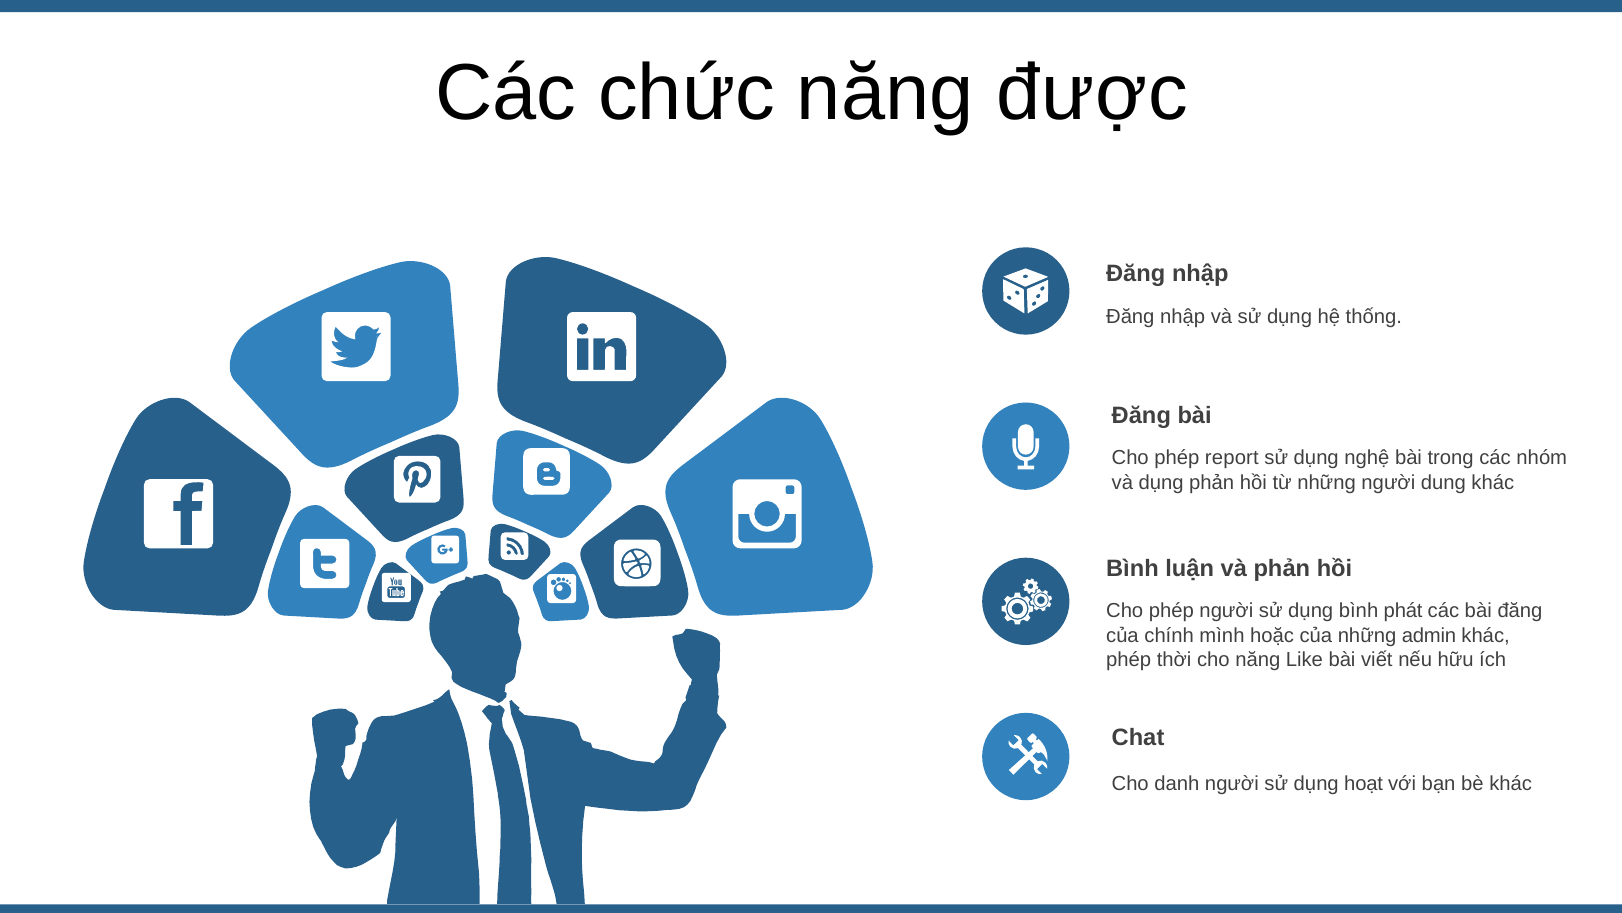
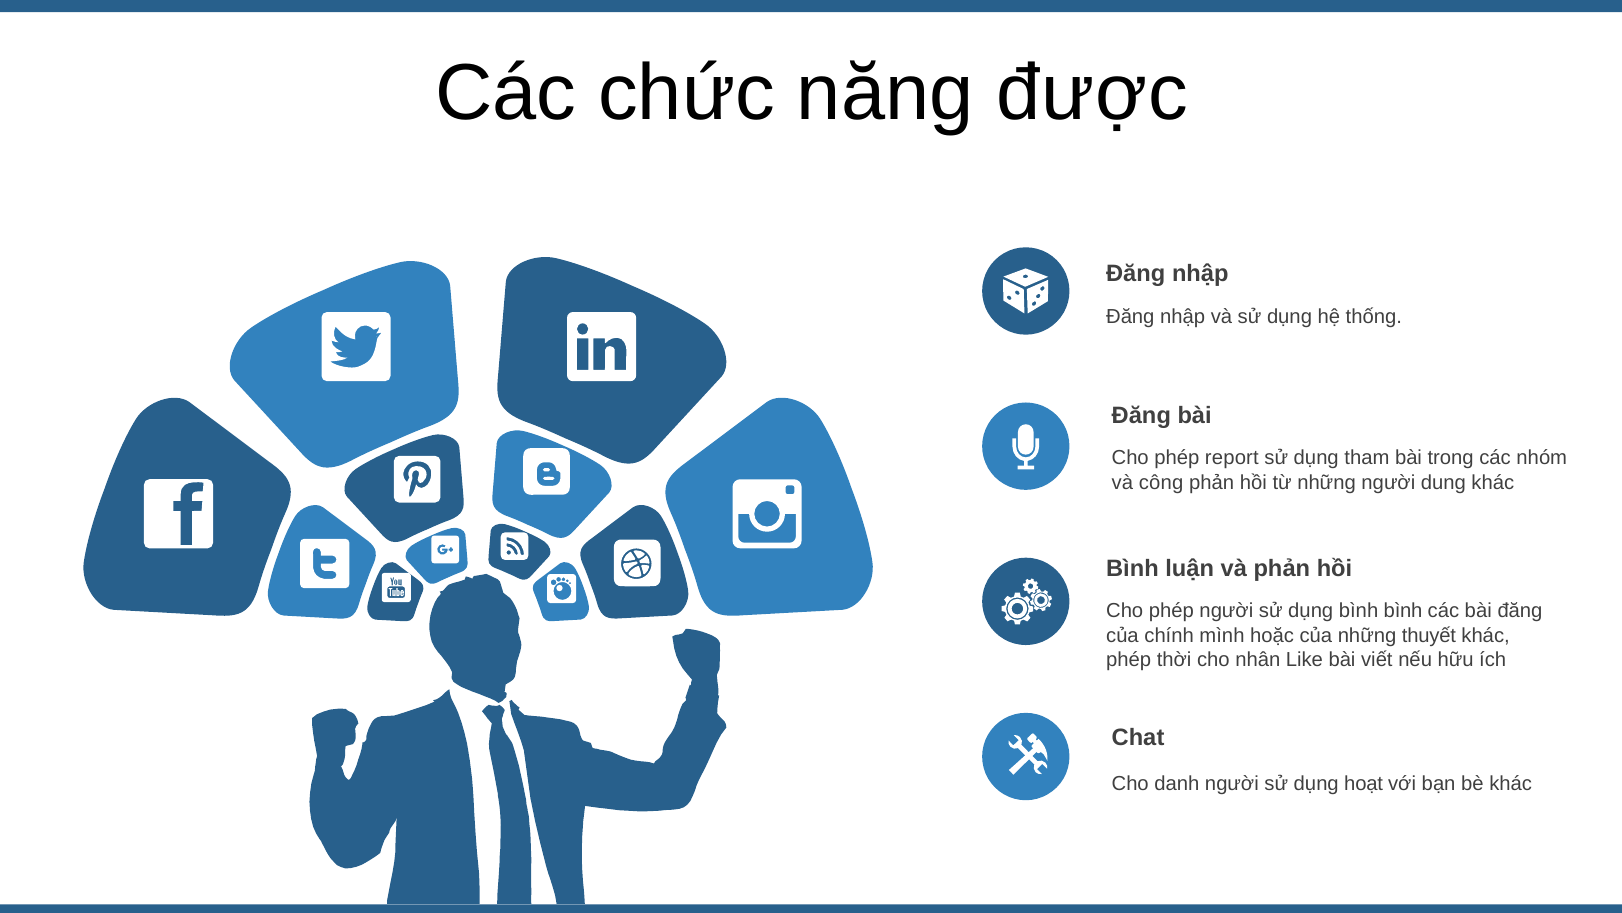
nghệ: nghệ -> tham
và dụng: dụng -> công
bình phát: phát -> bình
admin: admin -> thuyết
cho năng: năng -> nhân
